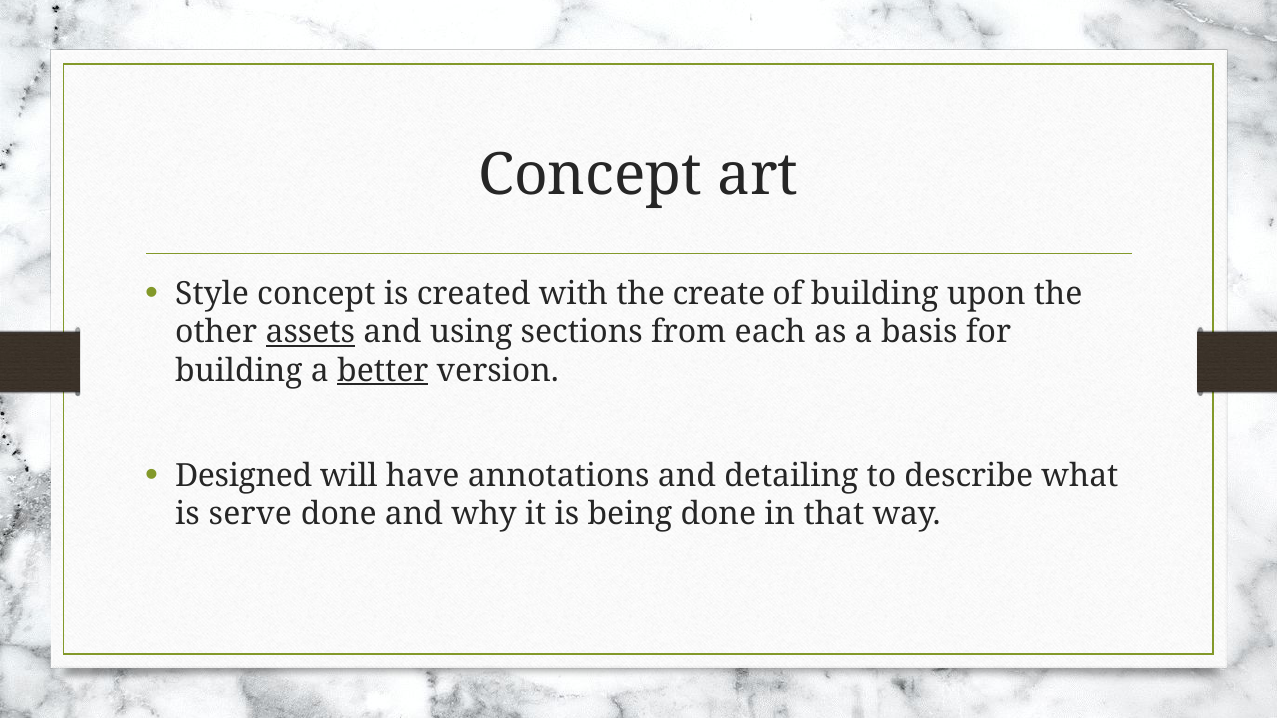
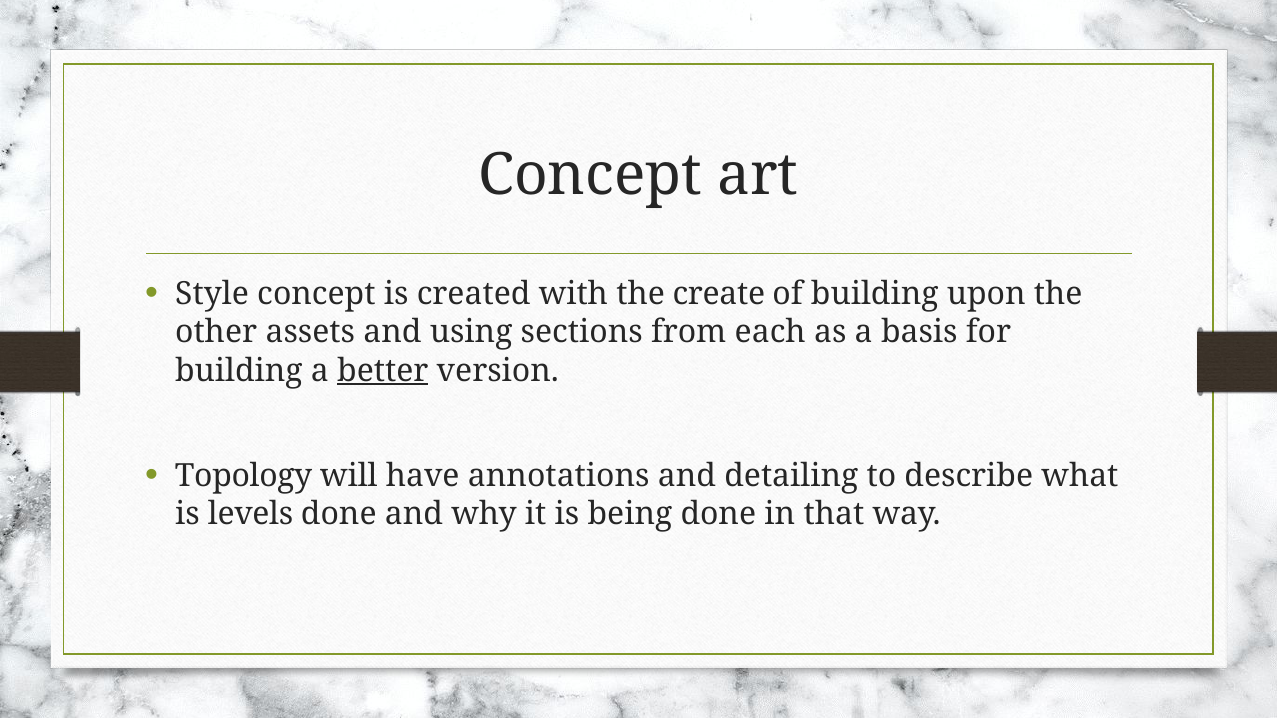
assets underline: present -> none
Designed: Designed -> Topology
serve: serve -> levels
